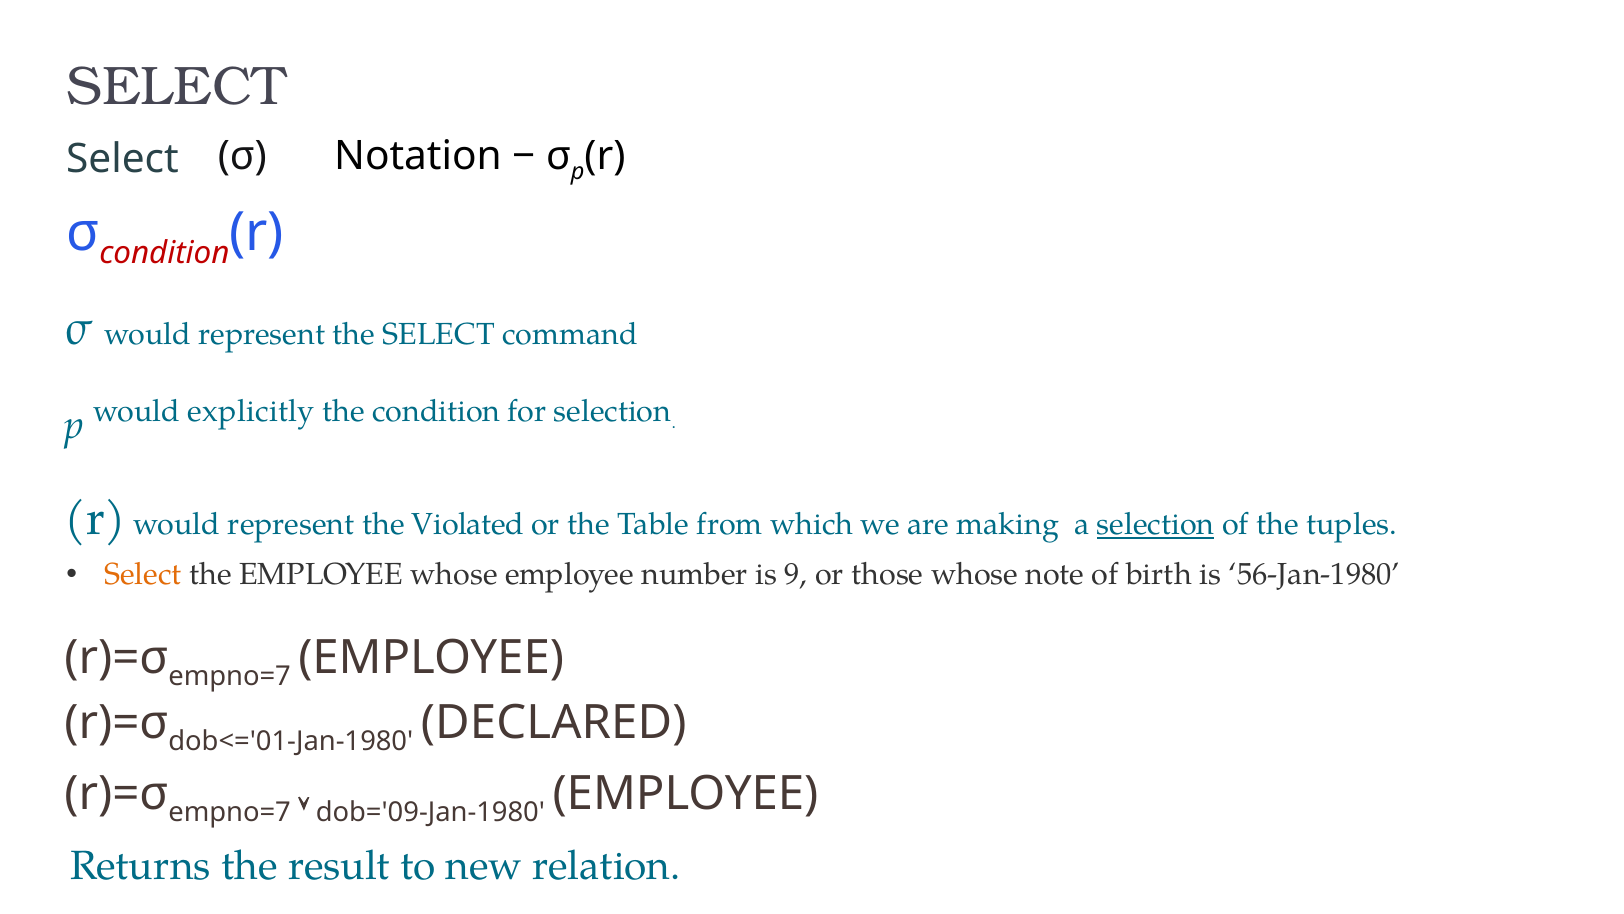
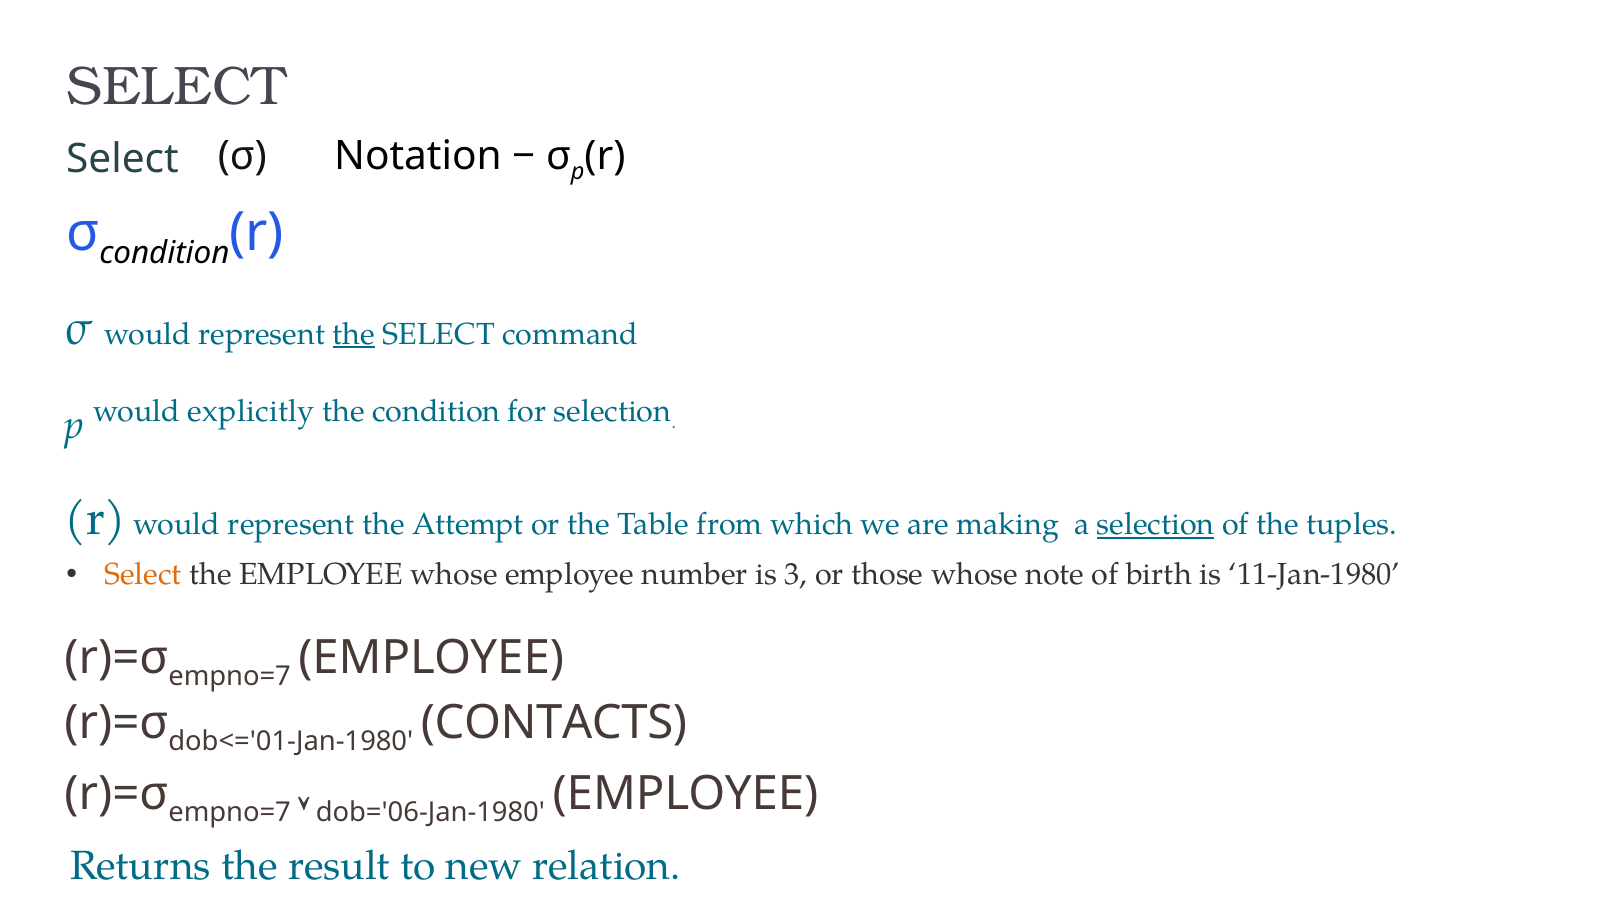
condition at (164, 253) colour: red -> black
the at (354, 334) underline: none -> present
Violated: Violated -> Attempt
9: 9 -> 3
56-Jan-1980: 56-Jan-1980 -> 11-Jan-1980
DECLARED: DECLARED -> CONTACTS
dob='09-Jan-1980: dob='09-Jan-1980 -> dob='06-Jan-1980
